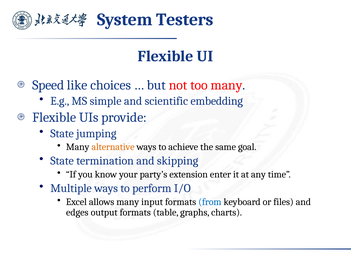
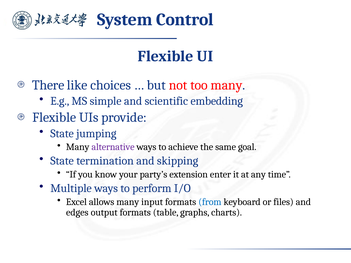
Testers: Testers -> Control
Speed: Speed -> There
alternative colour: orange -> purple
